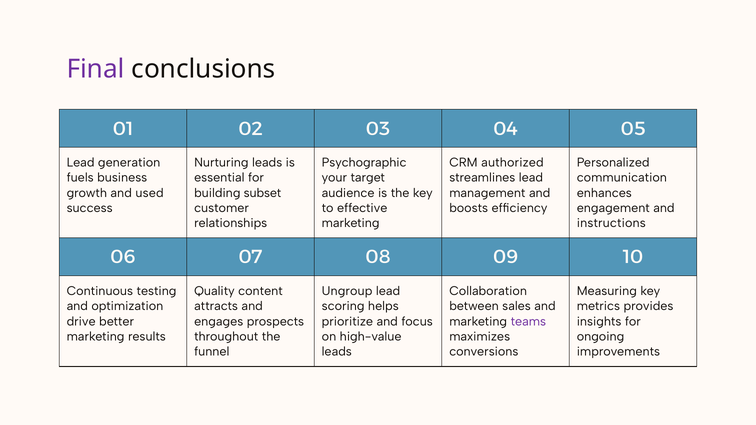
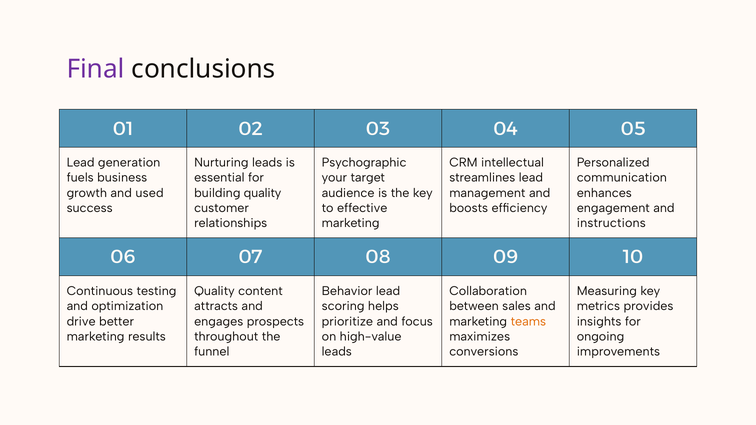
authorized: authorized -> intellectual
building subset: subset -> quality
Ungroup: Ungroup -> Behavior
teams colour: purple -> orange
